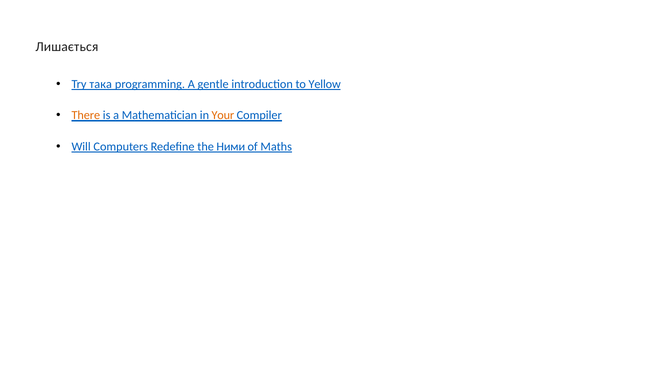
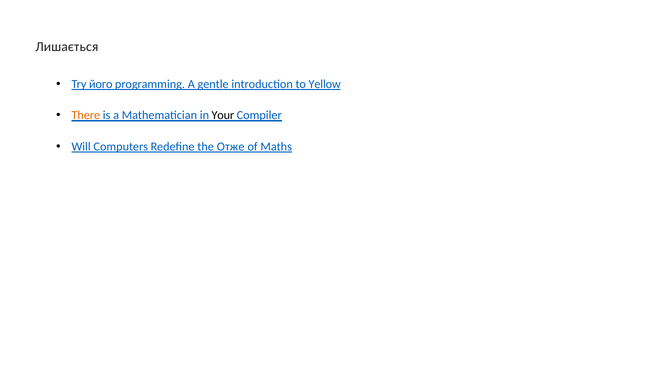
така: така -> його
Your colour: orange -> black
Ними: Ними -> Отже
